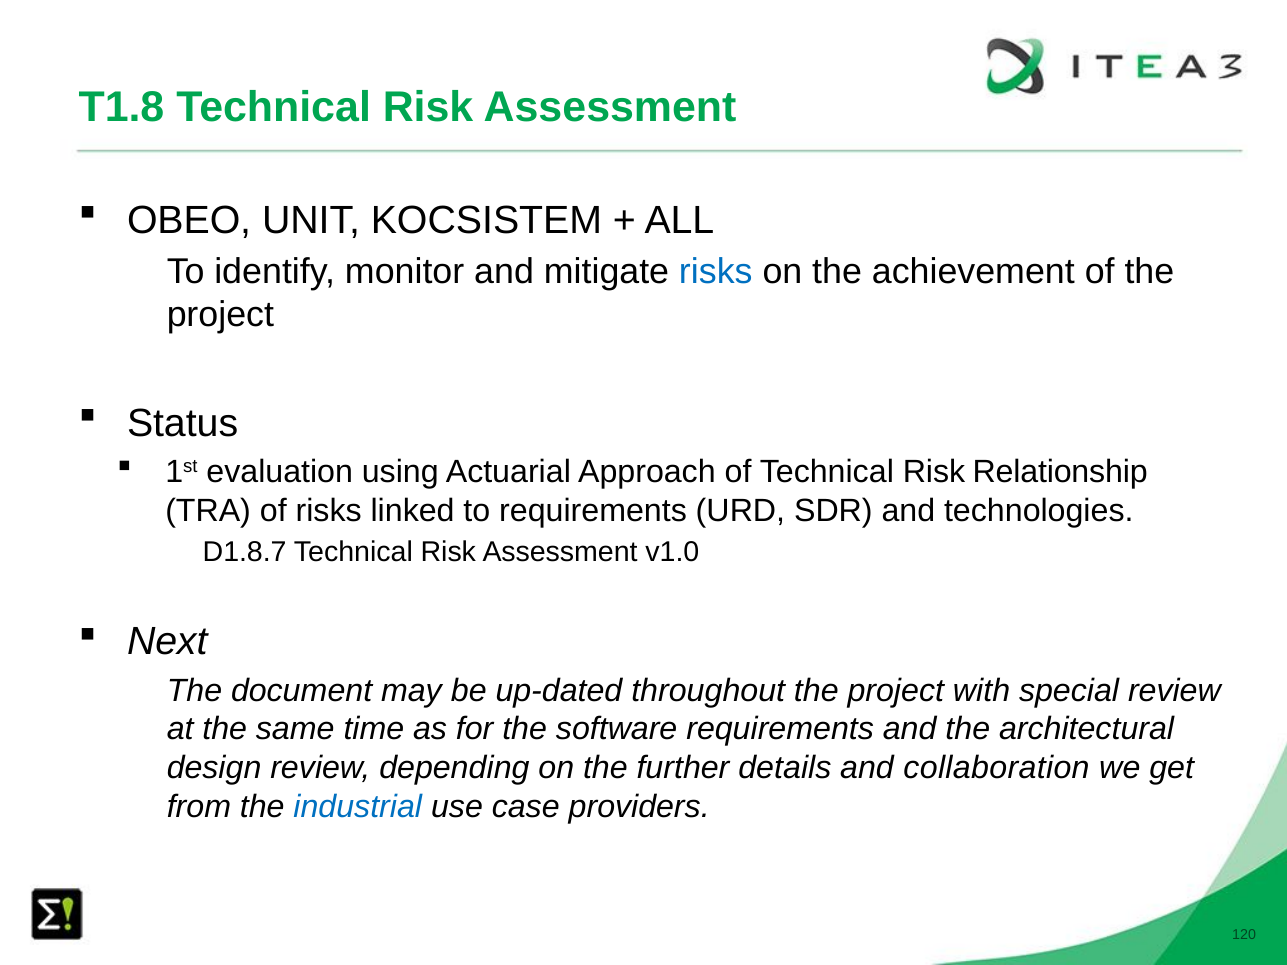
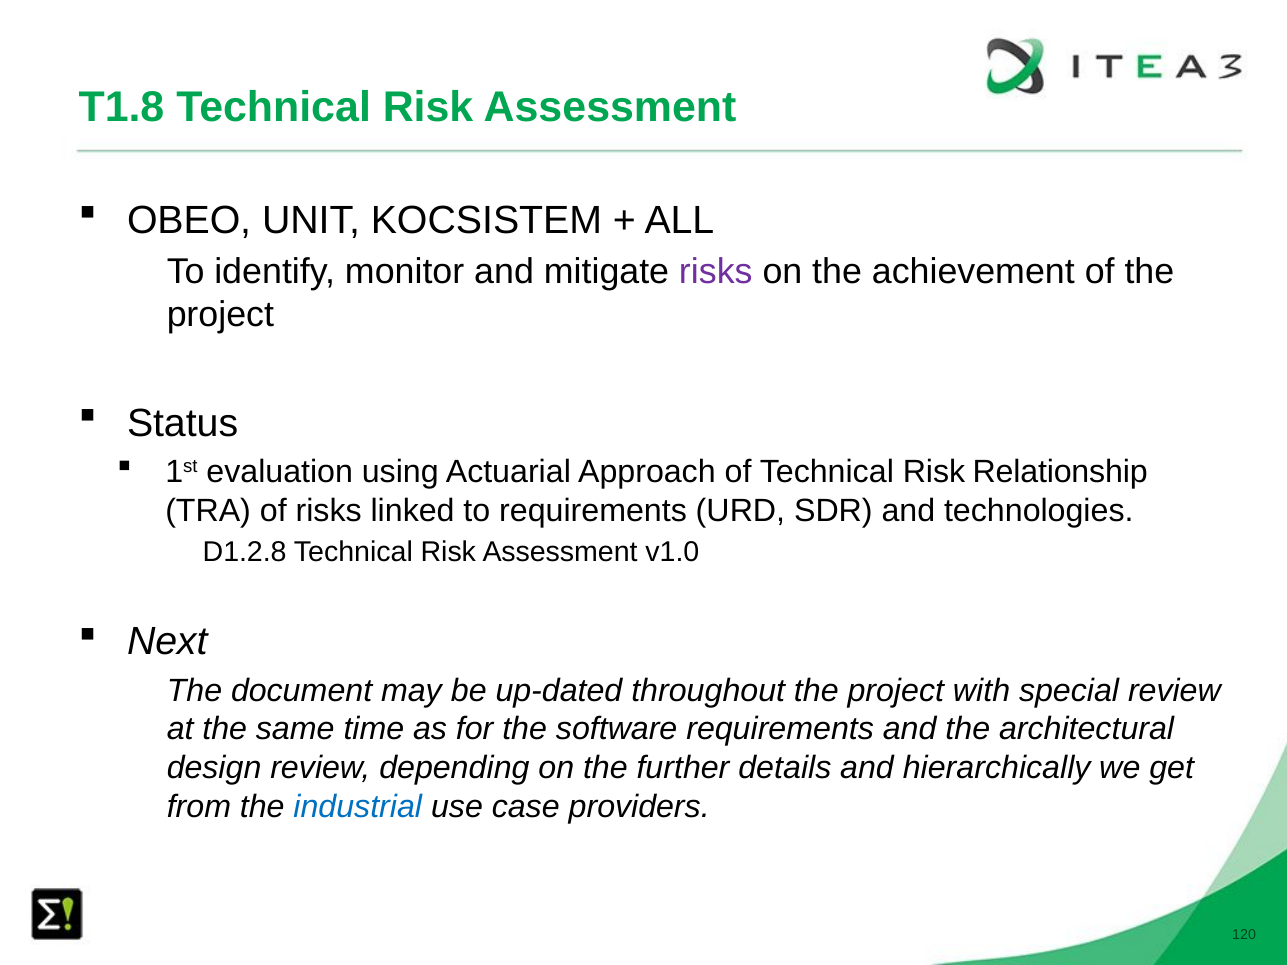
risks at (716, 272) colour: blue -> purple
D1.8.7: D1.8.7 -> D1.2.8
collaboration: collaboration -> hierarchically
